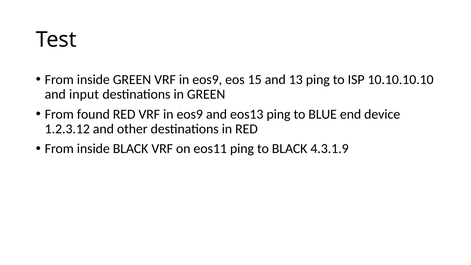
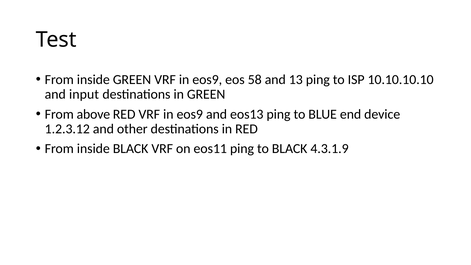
15: 15 -> 58
found: found -> above
